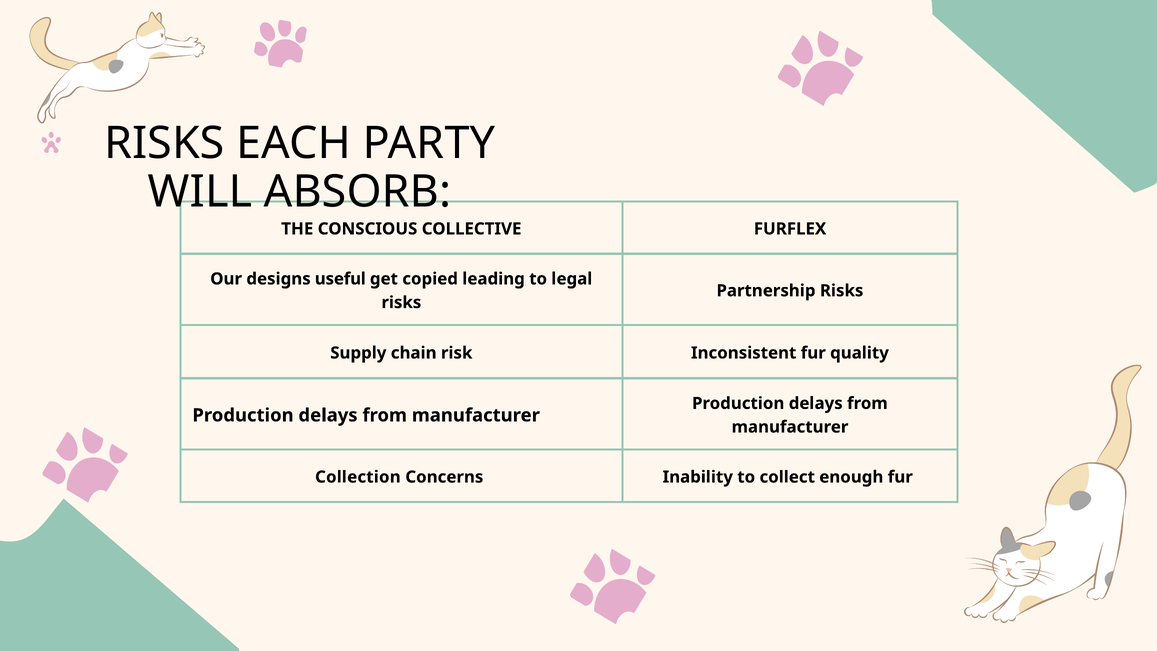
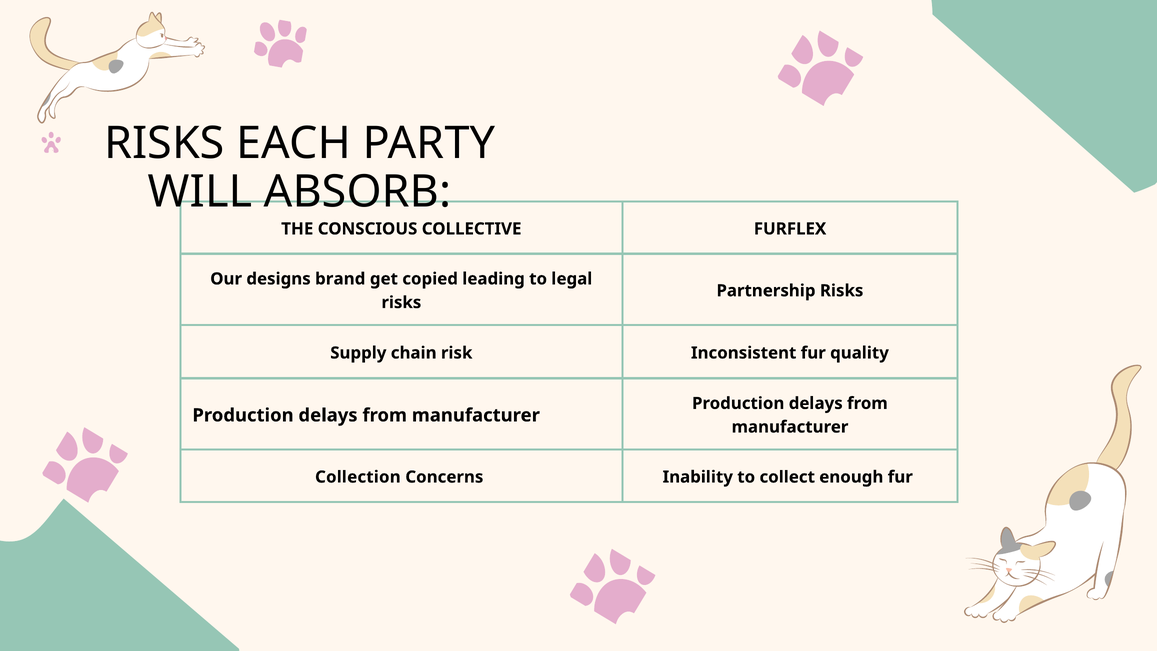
useful: useful -> brand
